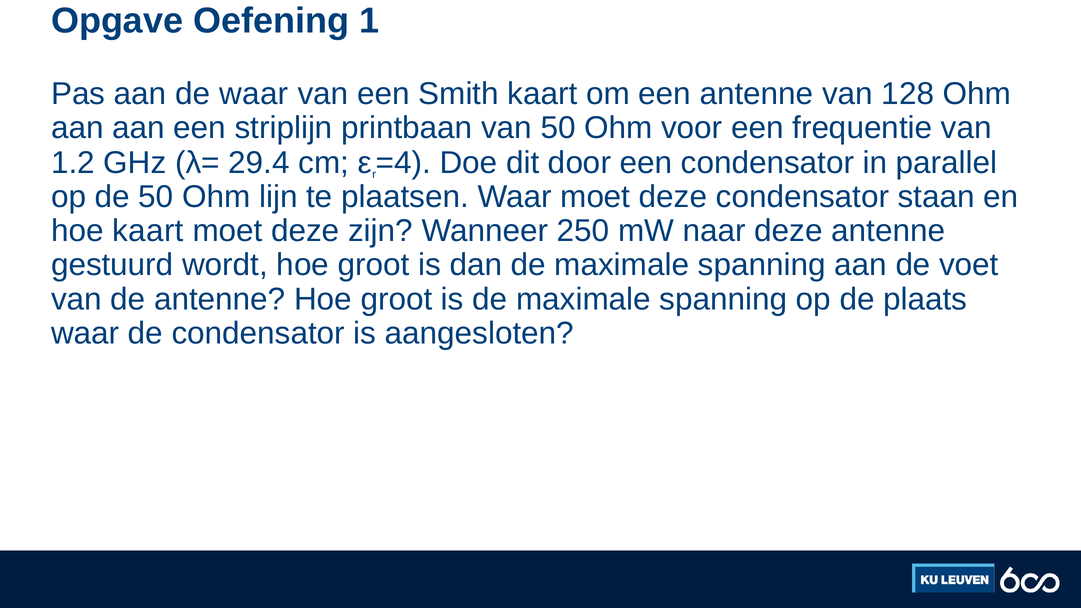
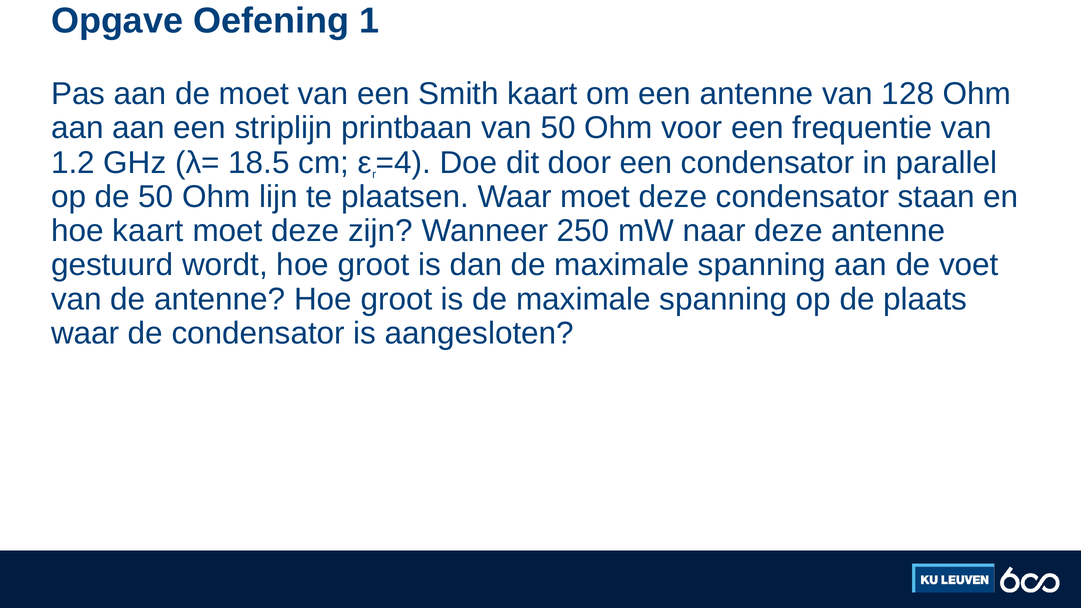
de waar: waar -> moet
29.4: 29.4 -> 18.5
